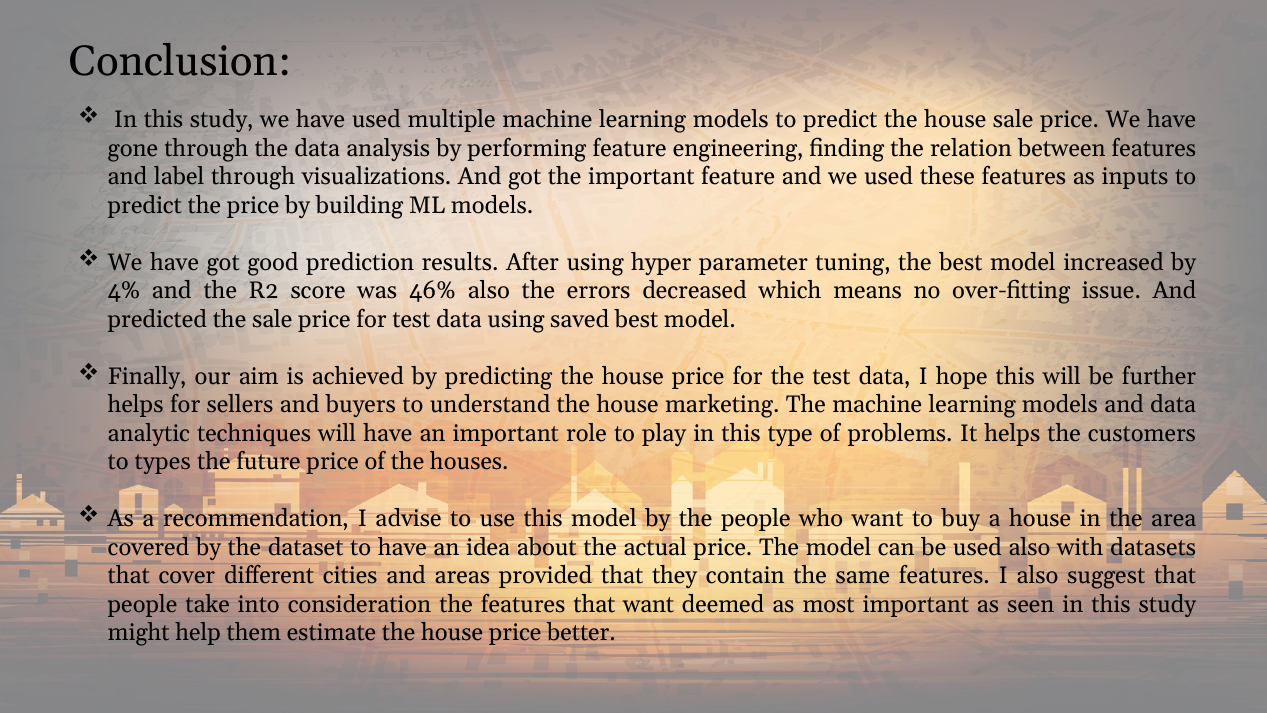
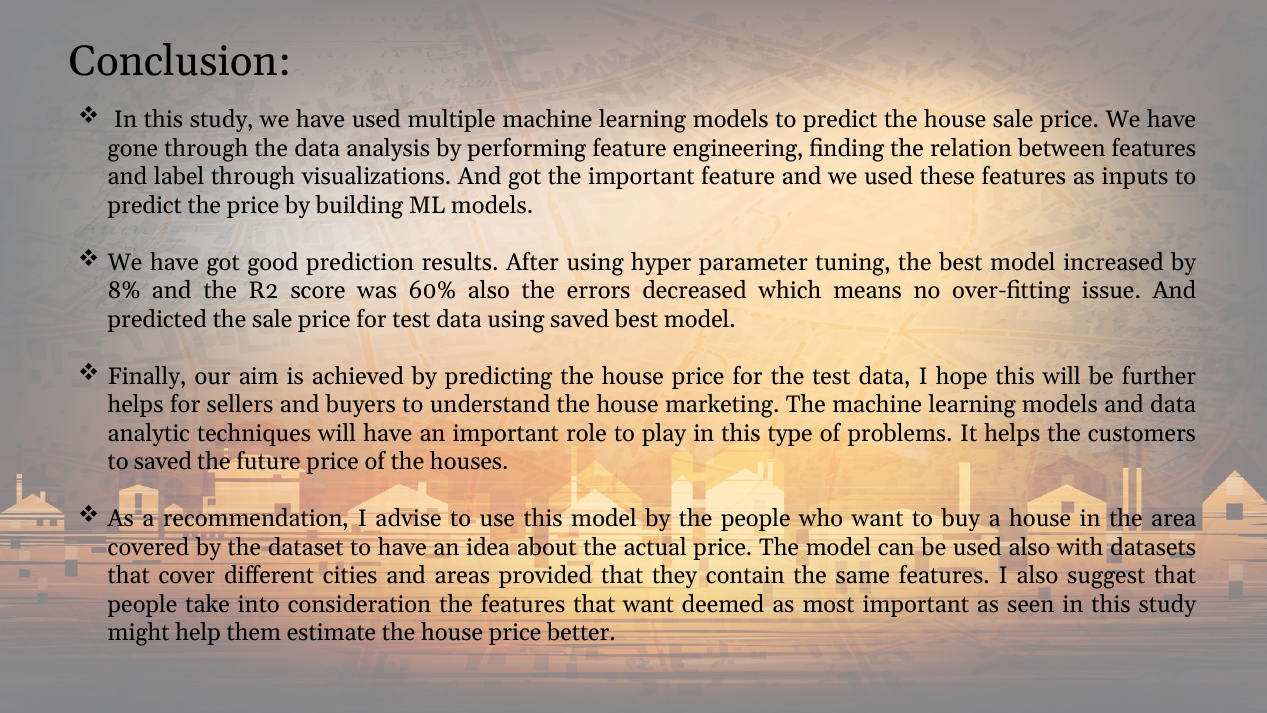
4%: 4% -> 8%
46%: 46% -> 60%
to types: types -> saved
